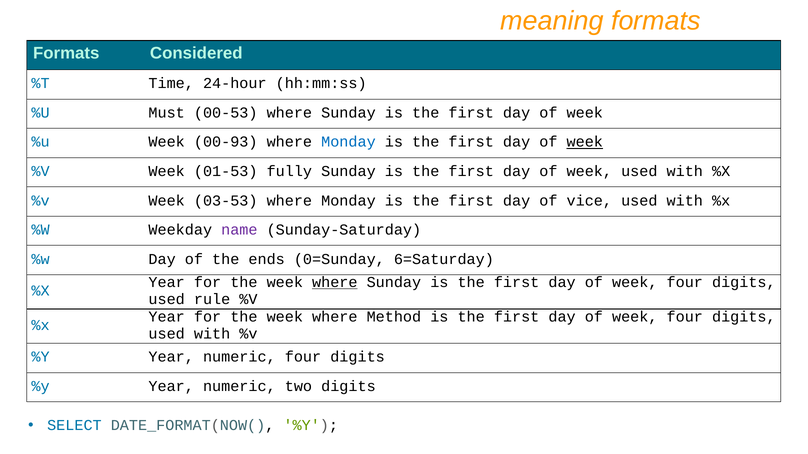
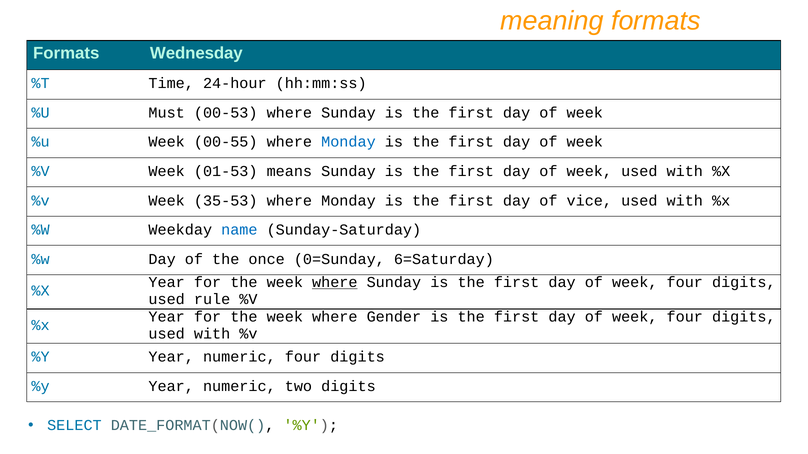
Considered: Considered -> Wednesday
00-93: 00-93 -> 00-55
week at (585, 142) underline: present -> none
fully: fully -> means
03-53: 03-53 -> 35-53
name colour: purple -> blue
ends: ends -> once
Method: Method -> Gender
